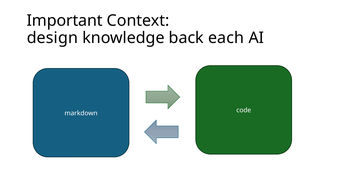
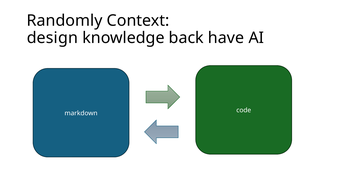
Important: Important -> Randomly
each: each -> have
